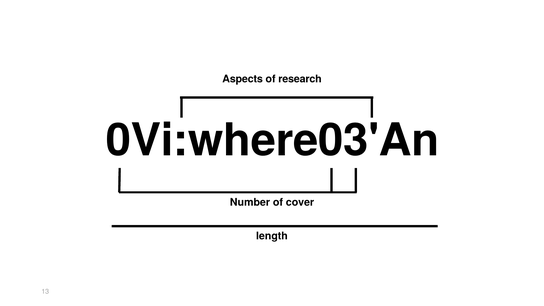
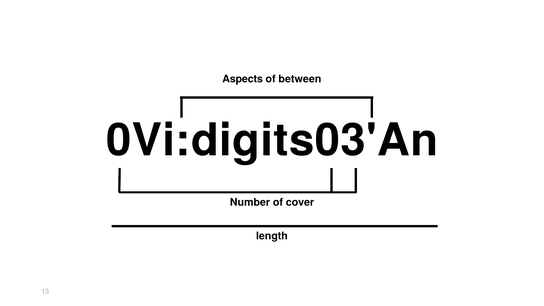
research: research -> between
0Vi:where03'An: 0Vi:where03'An -> 0Vi:digits03'An
